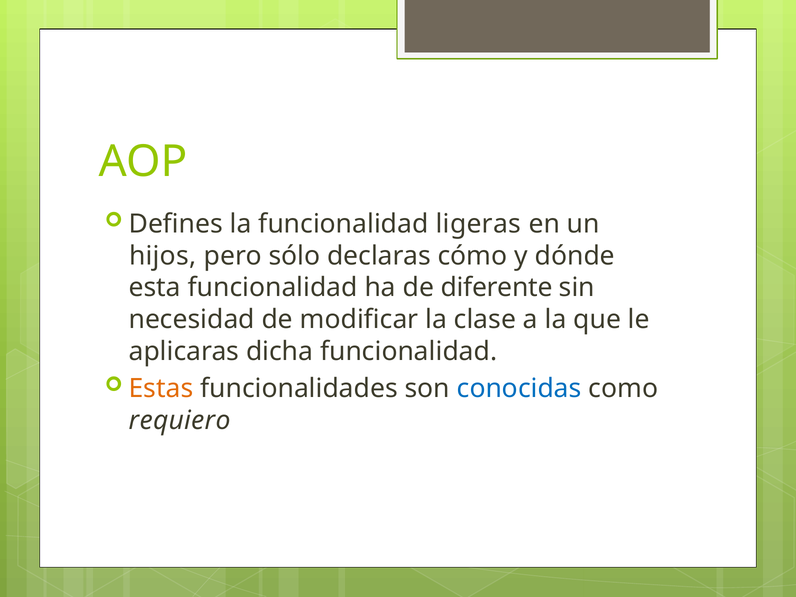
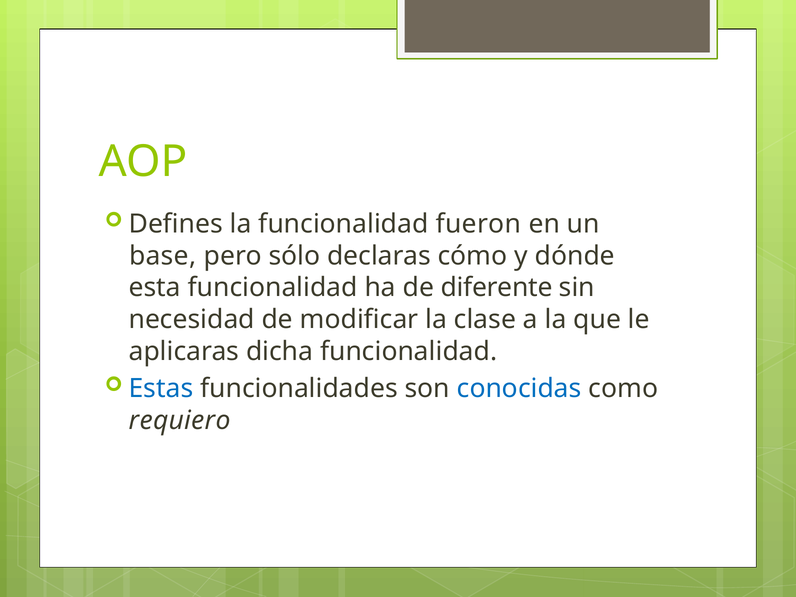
ligeras: ligeras -> fueron
hijos: hijos -> base
Estas colour: orange -> blue
